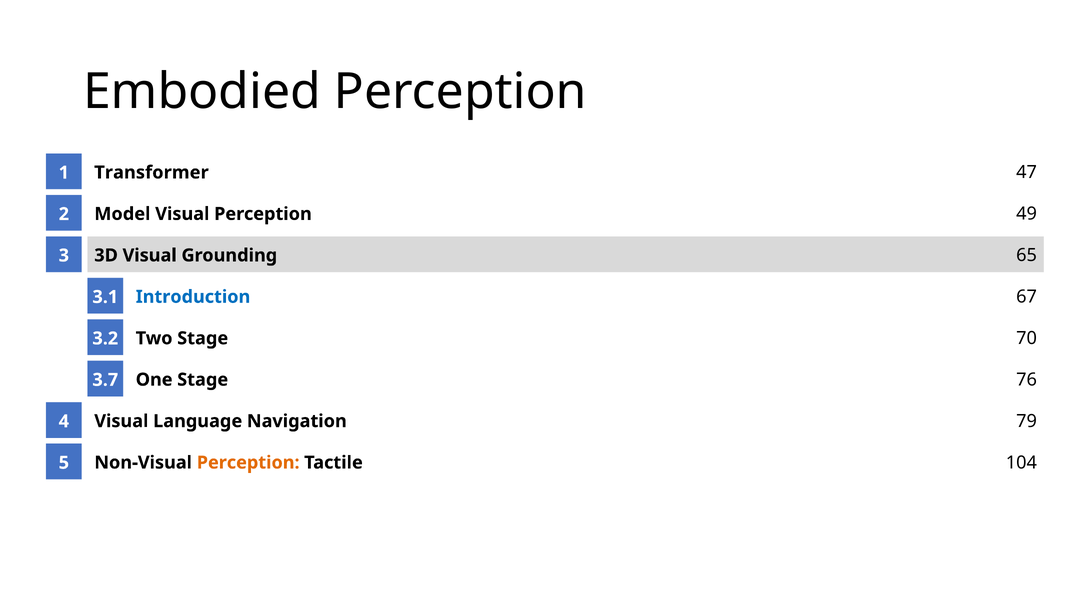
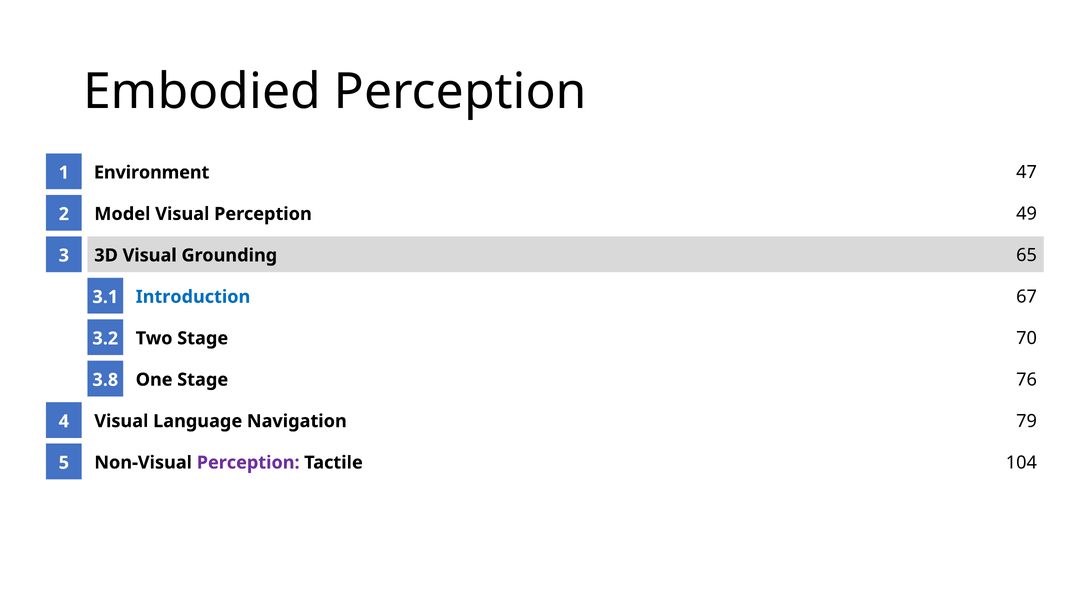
Transformer: Transformer -> Environment
3.7: 3.7 -> 3.8
Perception at (248, 463) colour: orange -> purple
